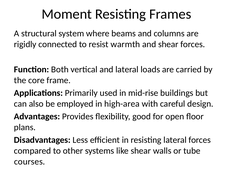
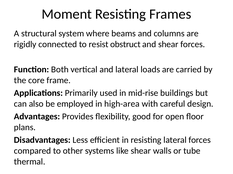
warmth: warmth -> obstruct
courses: courses -> thermal
